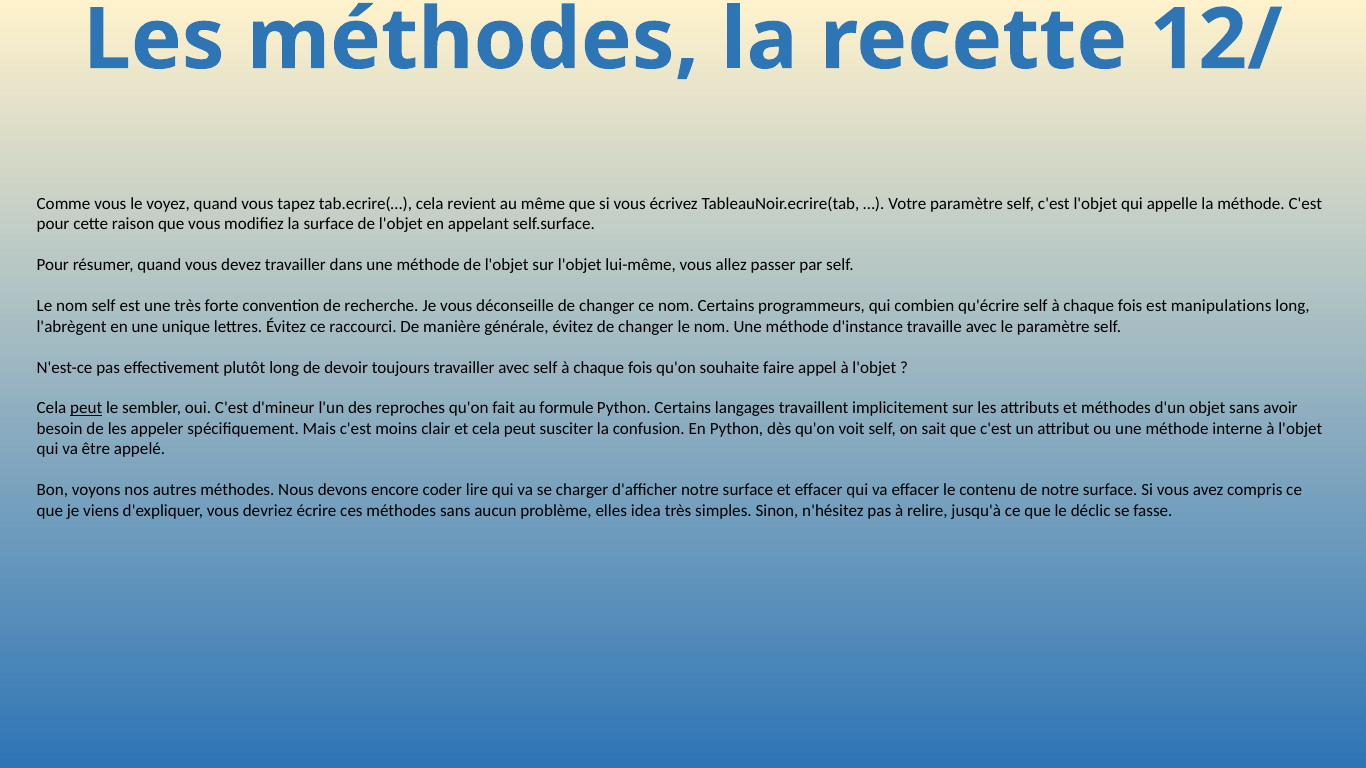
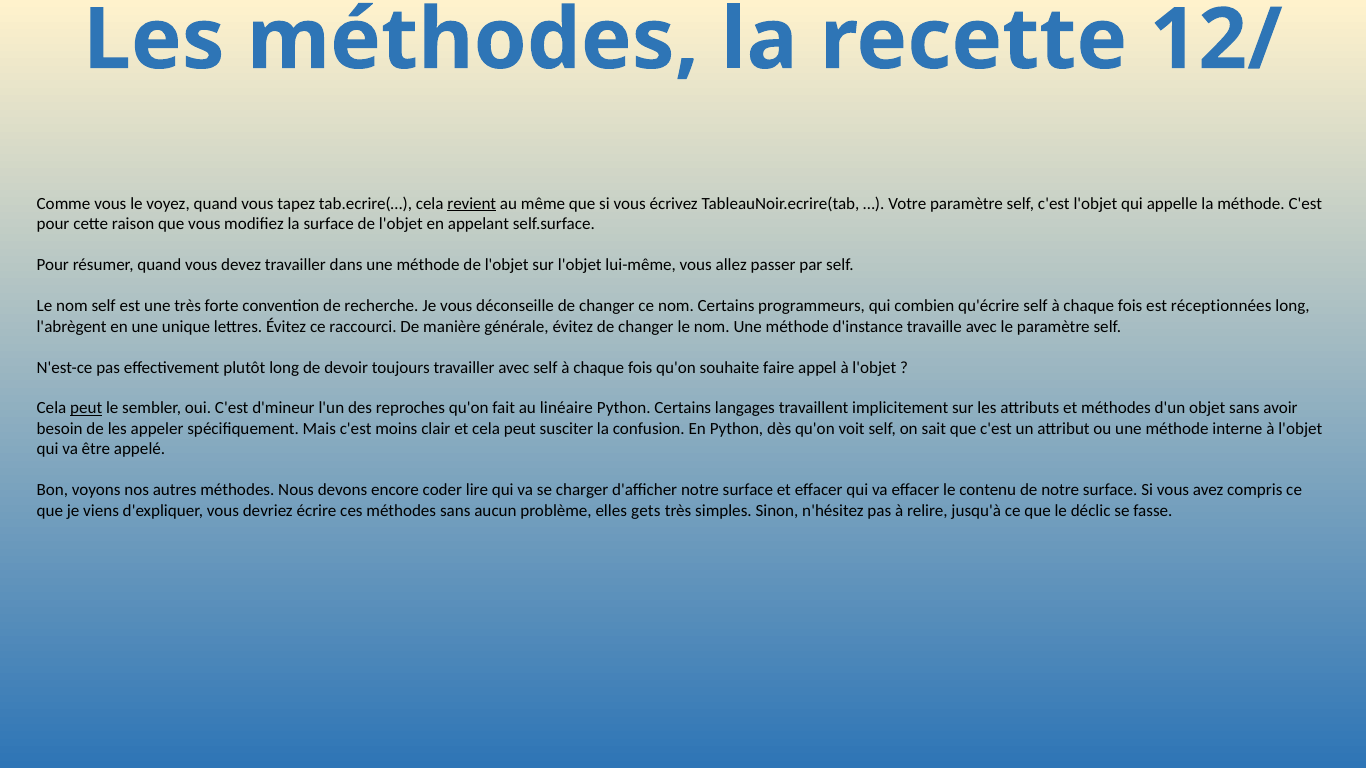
revient underline: none -> present
manipulations: manipulations -> réceptionnées
formule: formule -> linéaire
idea: idea -> gets
